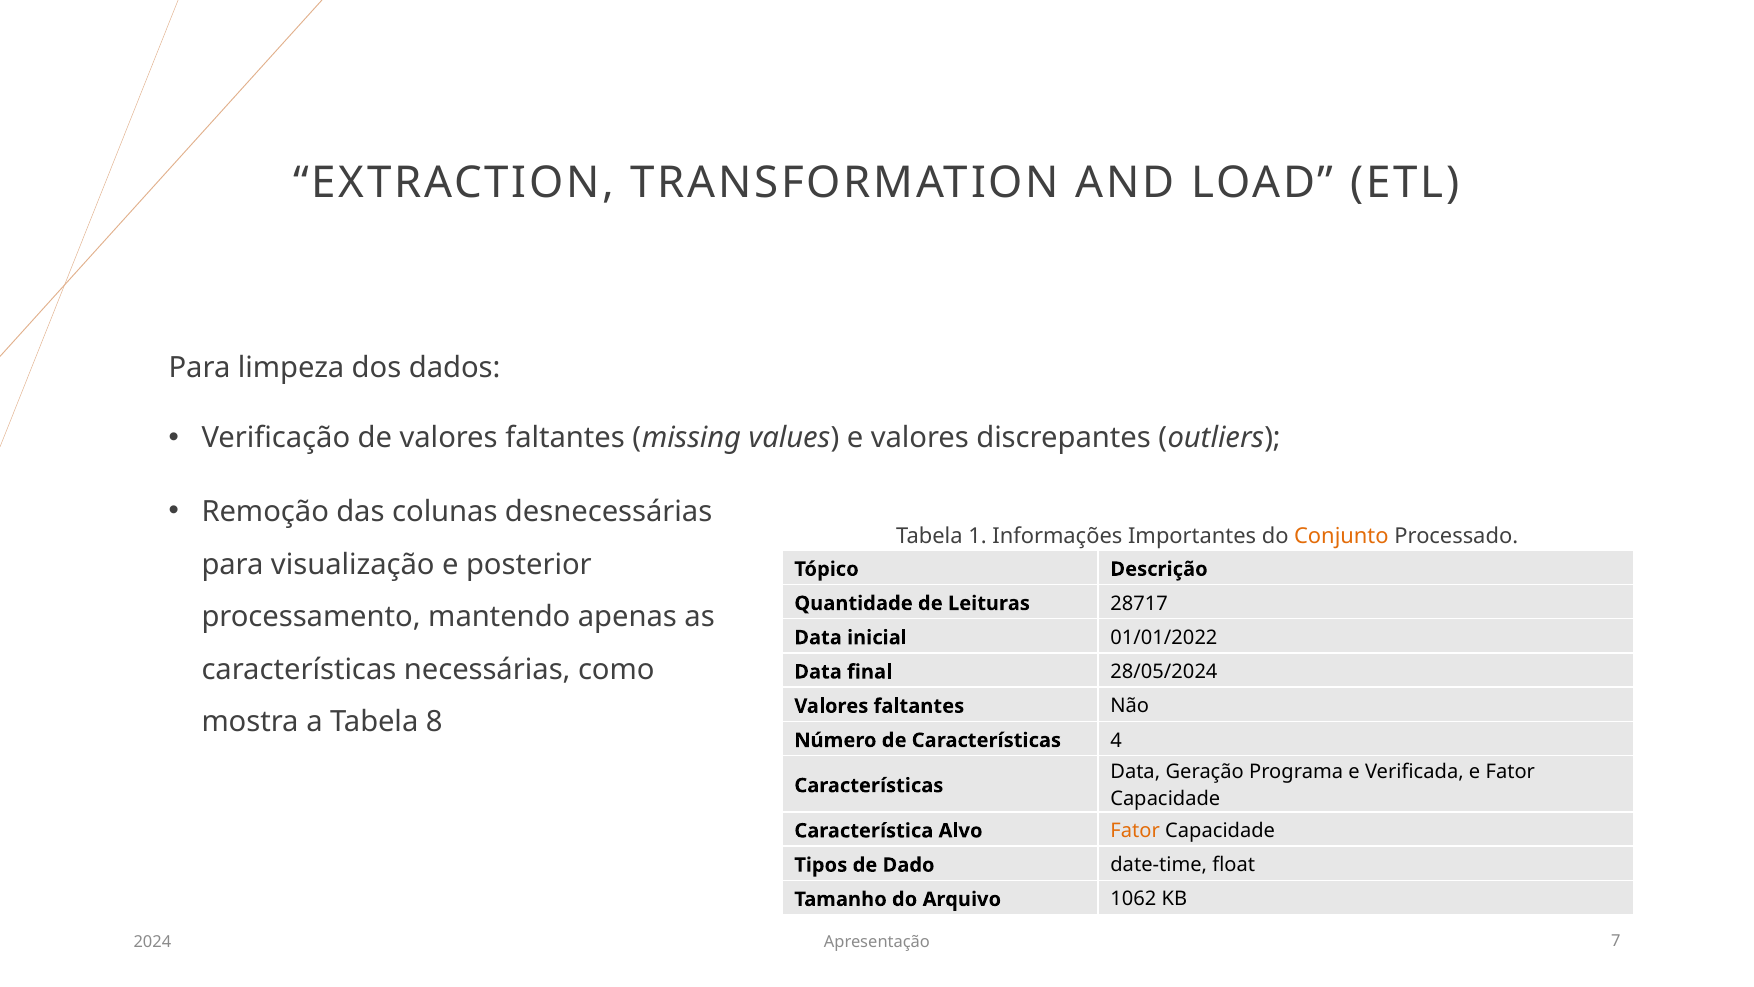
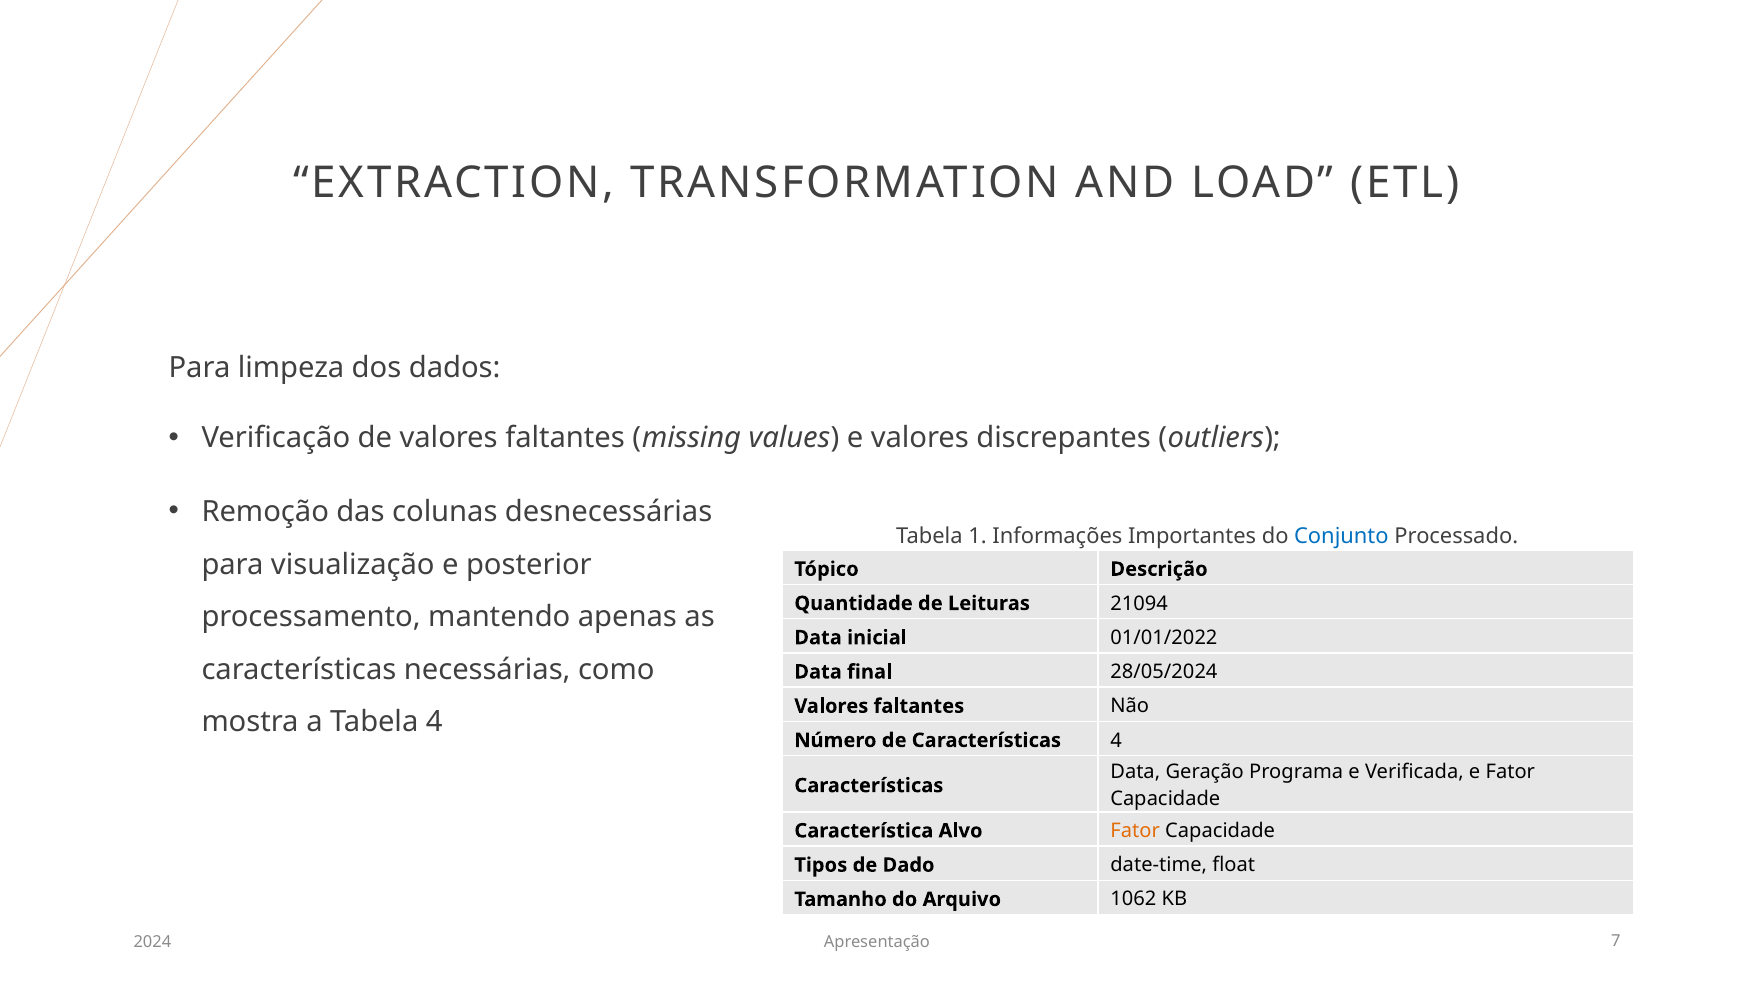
Conjunto colour: orange -> blue
28717: 28717 -> 21094
Tabela 8: 8 -> 4
